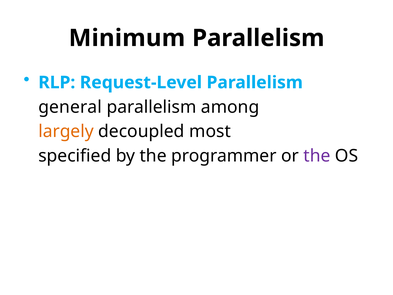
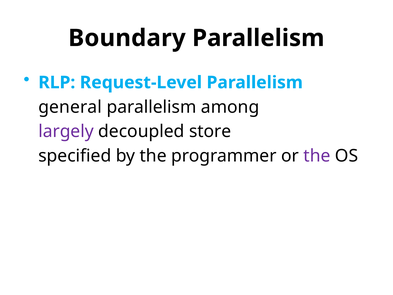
Minimum: Minimum -> Boundary
largely colour: orange -> purple
most: most -> store
